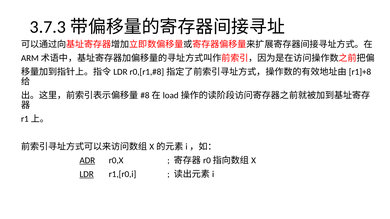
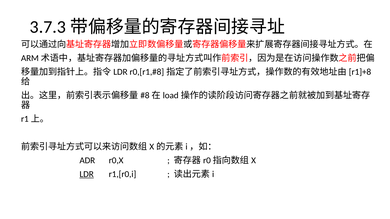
ADR underline: present -> none
